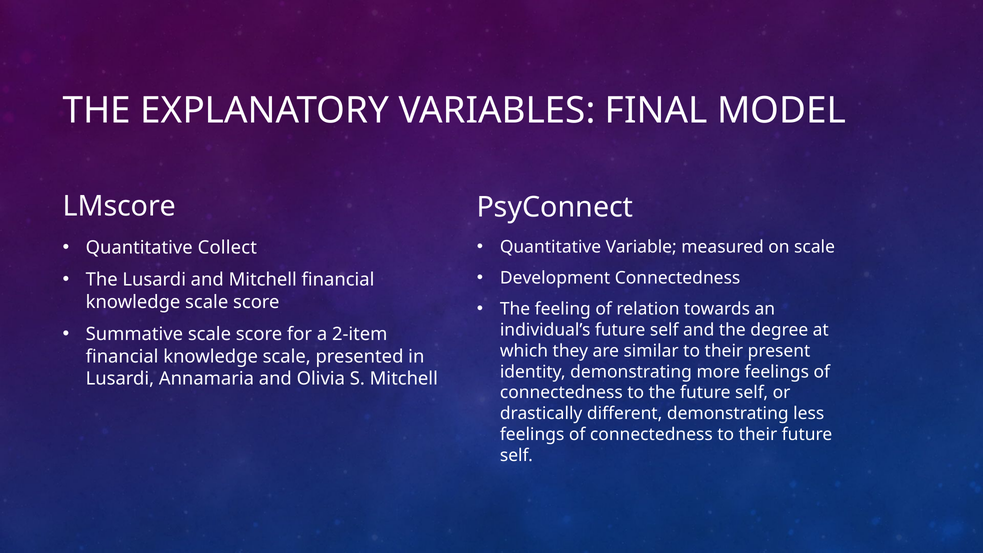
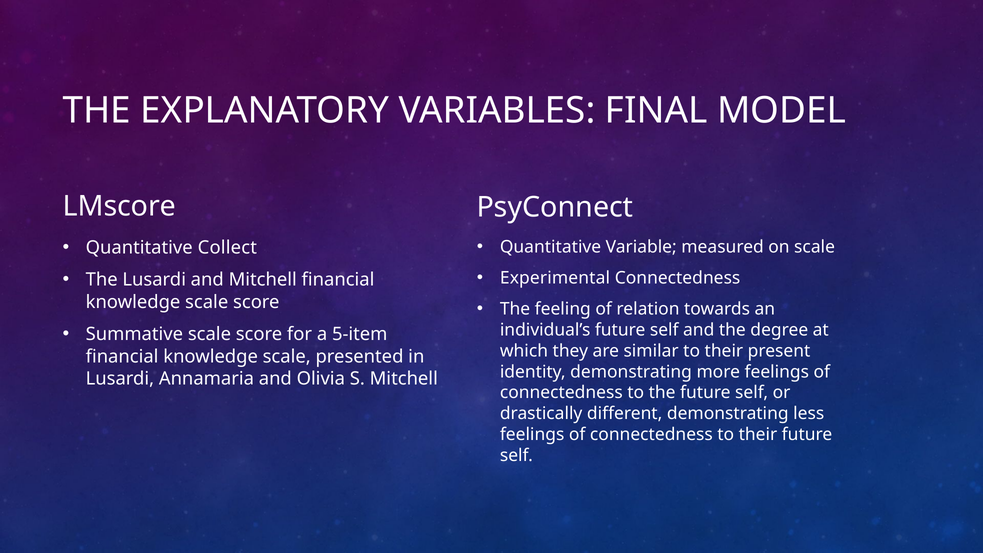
Development: Development -> Experimental
2-item: 2-item -> 5-item
